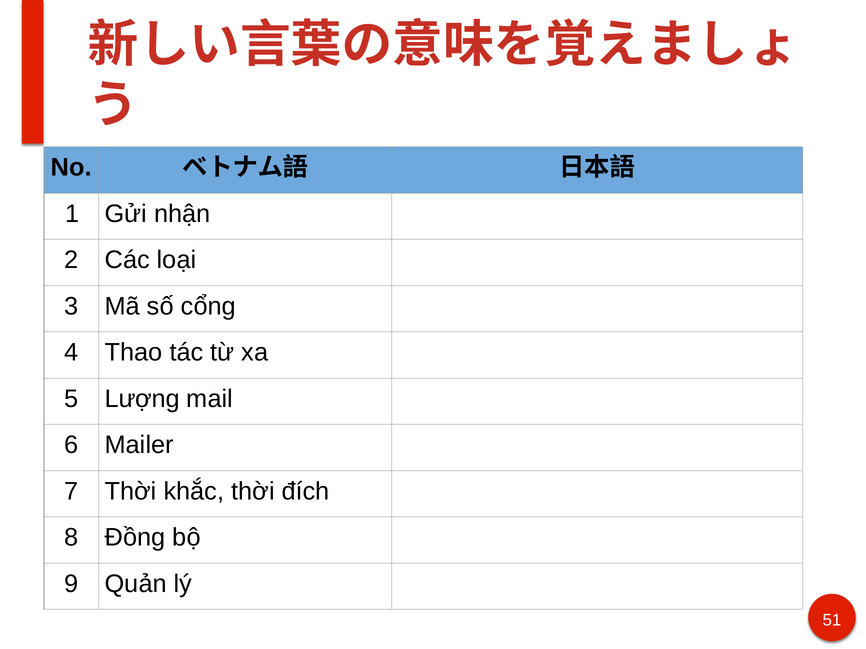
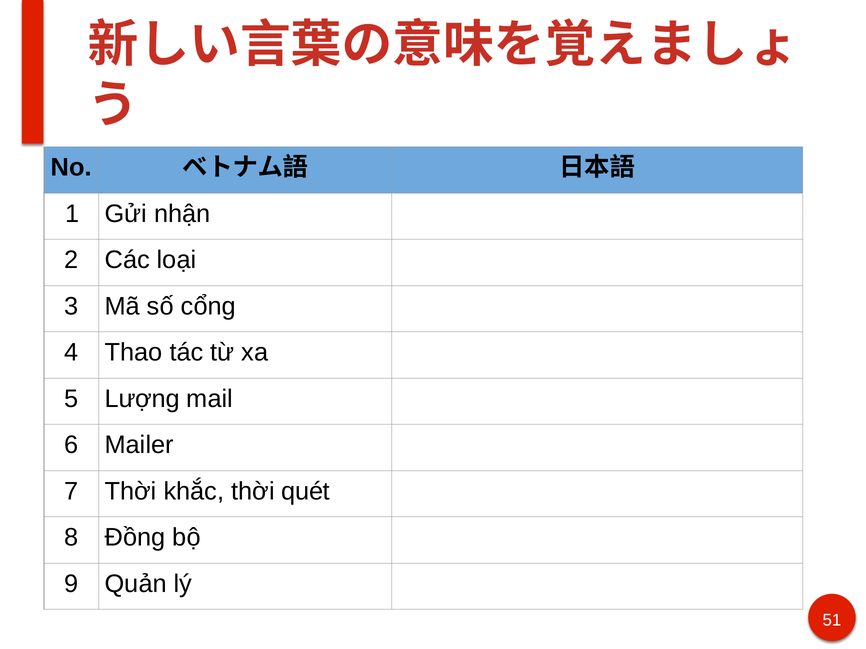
đích: đích -> quét
